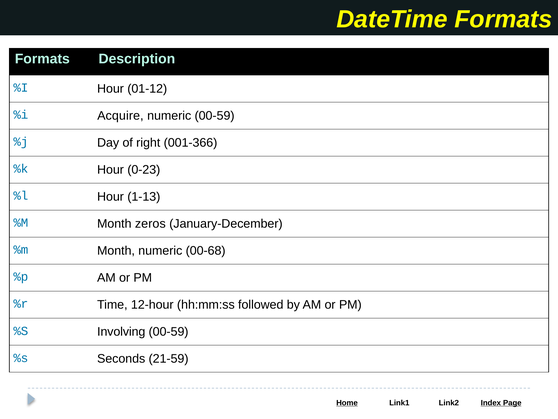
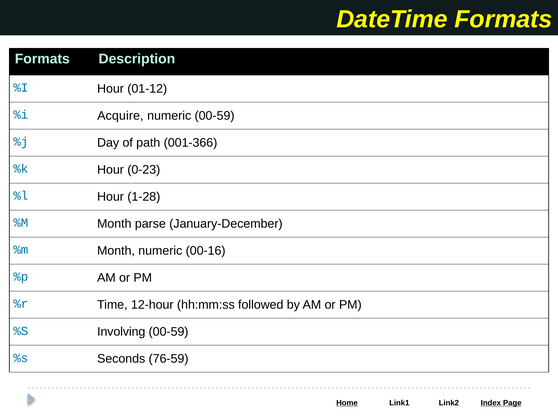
right: right -> path
1-13: 1-13 -> 1-28
zeros: zeros -> parse
00-68: 00-68 -> 00-16
21-59: 21-59 -> 76-59
